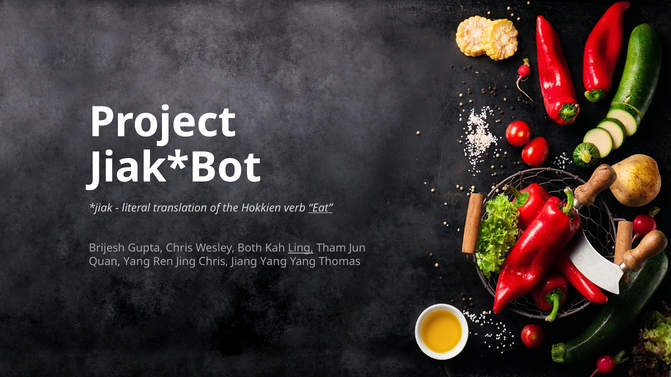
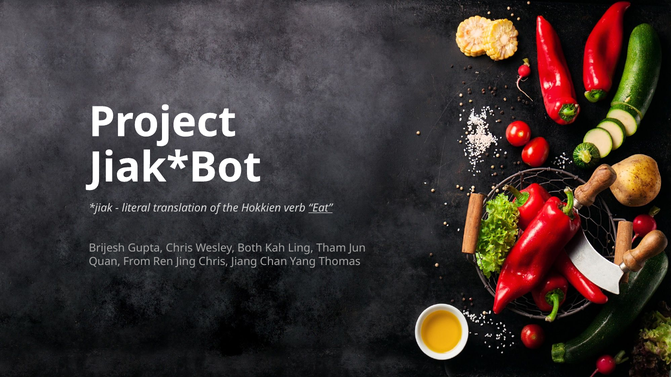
Ling underline: present -> none
Quan Yang: Yang -> From
Jiang Yang: Yang -> Chan
